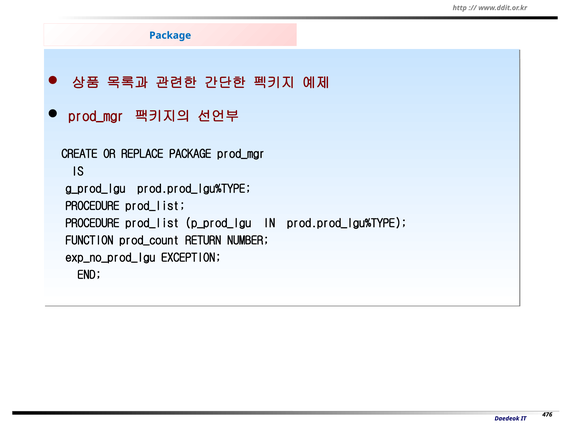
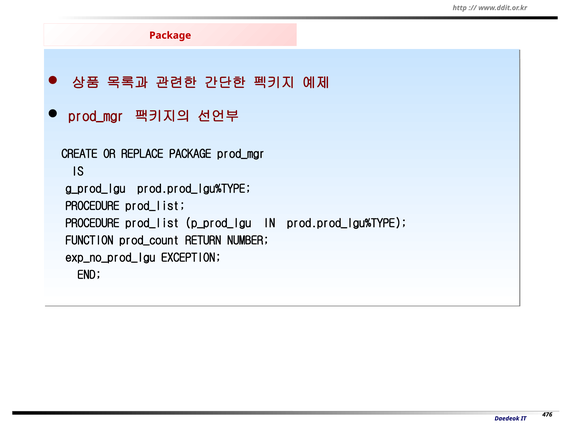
Package at (170, 35) colour: blue -> red
